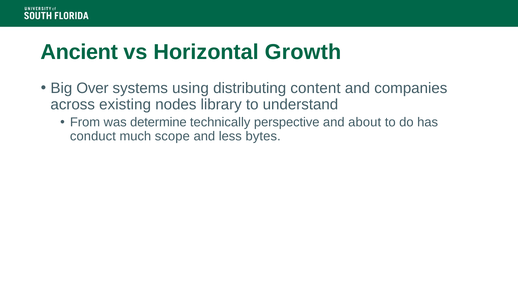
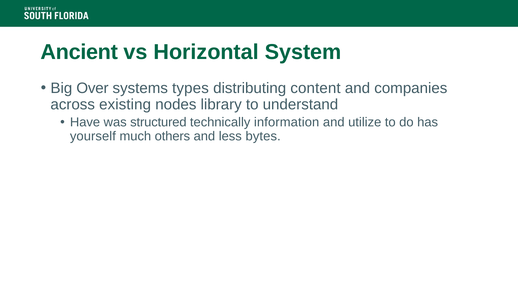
Growth: Growth -> System
using: using -> types
From: From -> Have
determine: determine -> structured
perspective: perspective -> information
about: about -> utilize
conduct: conduct -> yourself
scope: scope -> others
